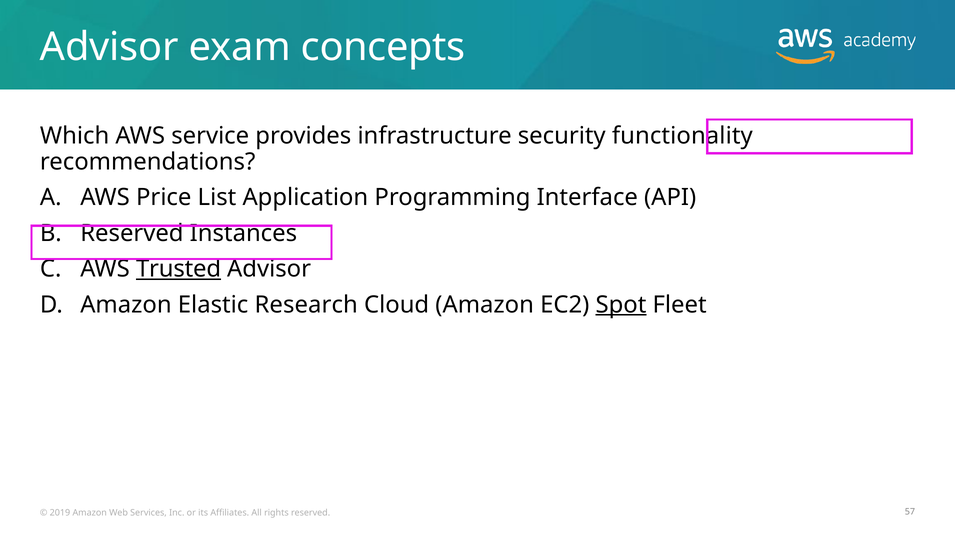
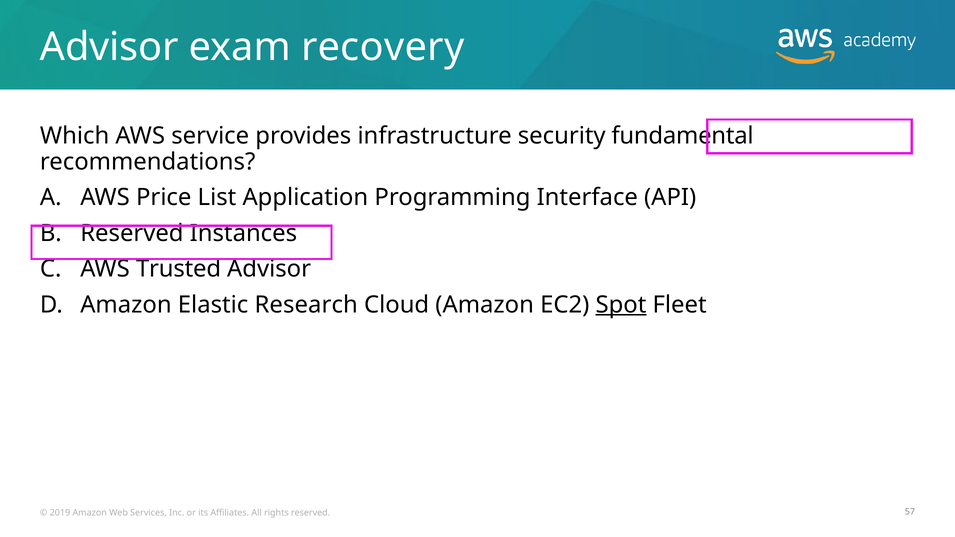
concepts: concepts -> recovery
functionality: functionality -> fundamental
Trusted underline: present -> none
